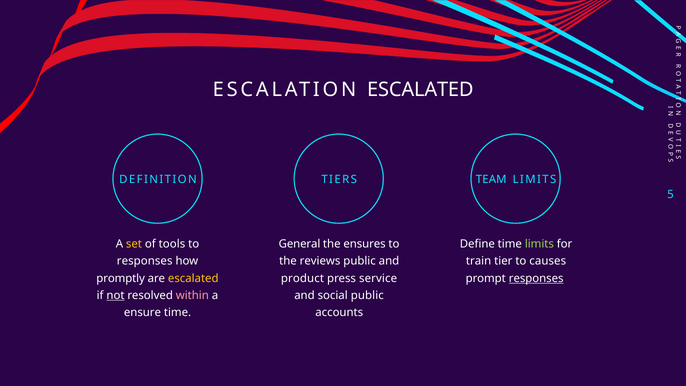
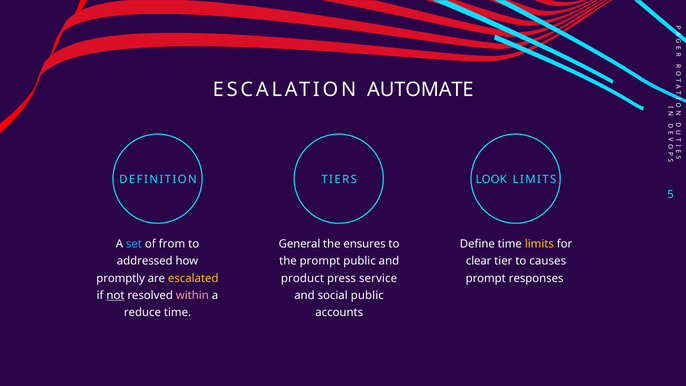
ESCALATION ESCALATED: ESCALATED -> AUTOMATE
TEAM: TEAM -> LOOK
set colour: yellow -> light blue
tools: tools -> from
limits at (539, 244) colour: light green -> yellow
responses at (145, 261): responses -> addressed
the reviews: reviews -> prompt
train: train -> clear
responses at (536, 278) underline: present -> none
ensure: ensure -> reduce
